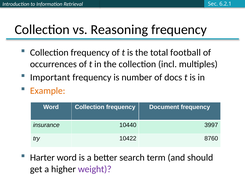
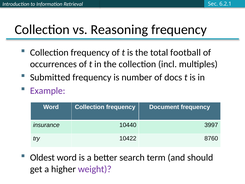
Important: Important -> Submitted
Example colour: orange -> purple
Harter: Harter -> Oldest
